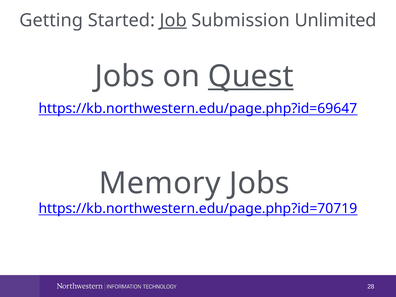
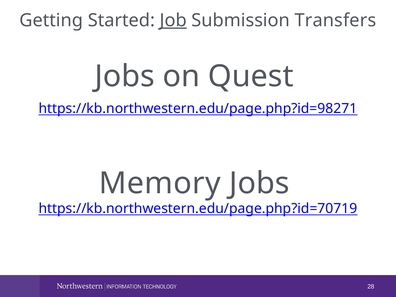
Unlimited: Unlimited -> Transfers
Quest underline: present -> none
https://kb.northwestern.edu/page.php?id=69647: https://kb.northwestern.edu/page.php?id=69647 -> https://kb.northwestern.edu/page.php?id=98271
